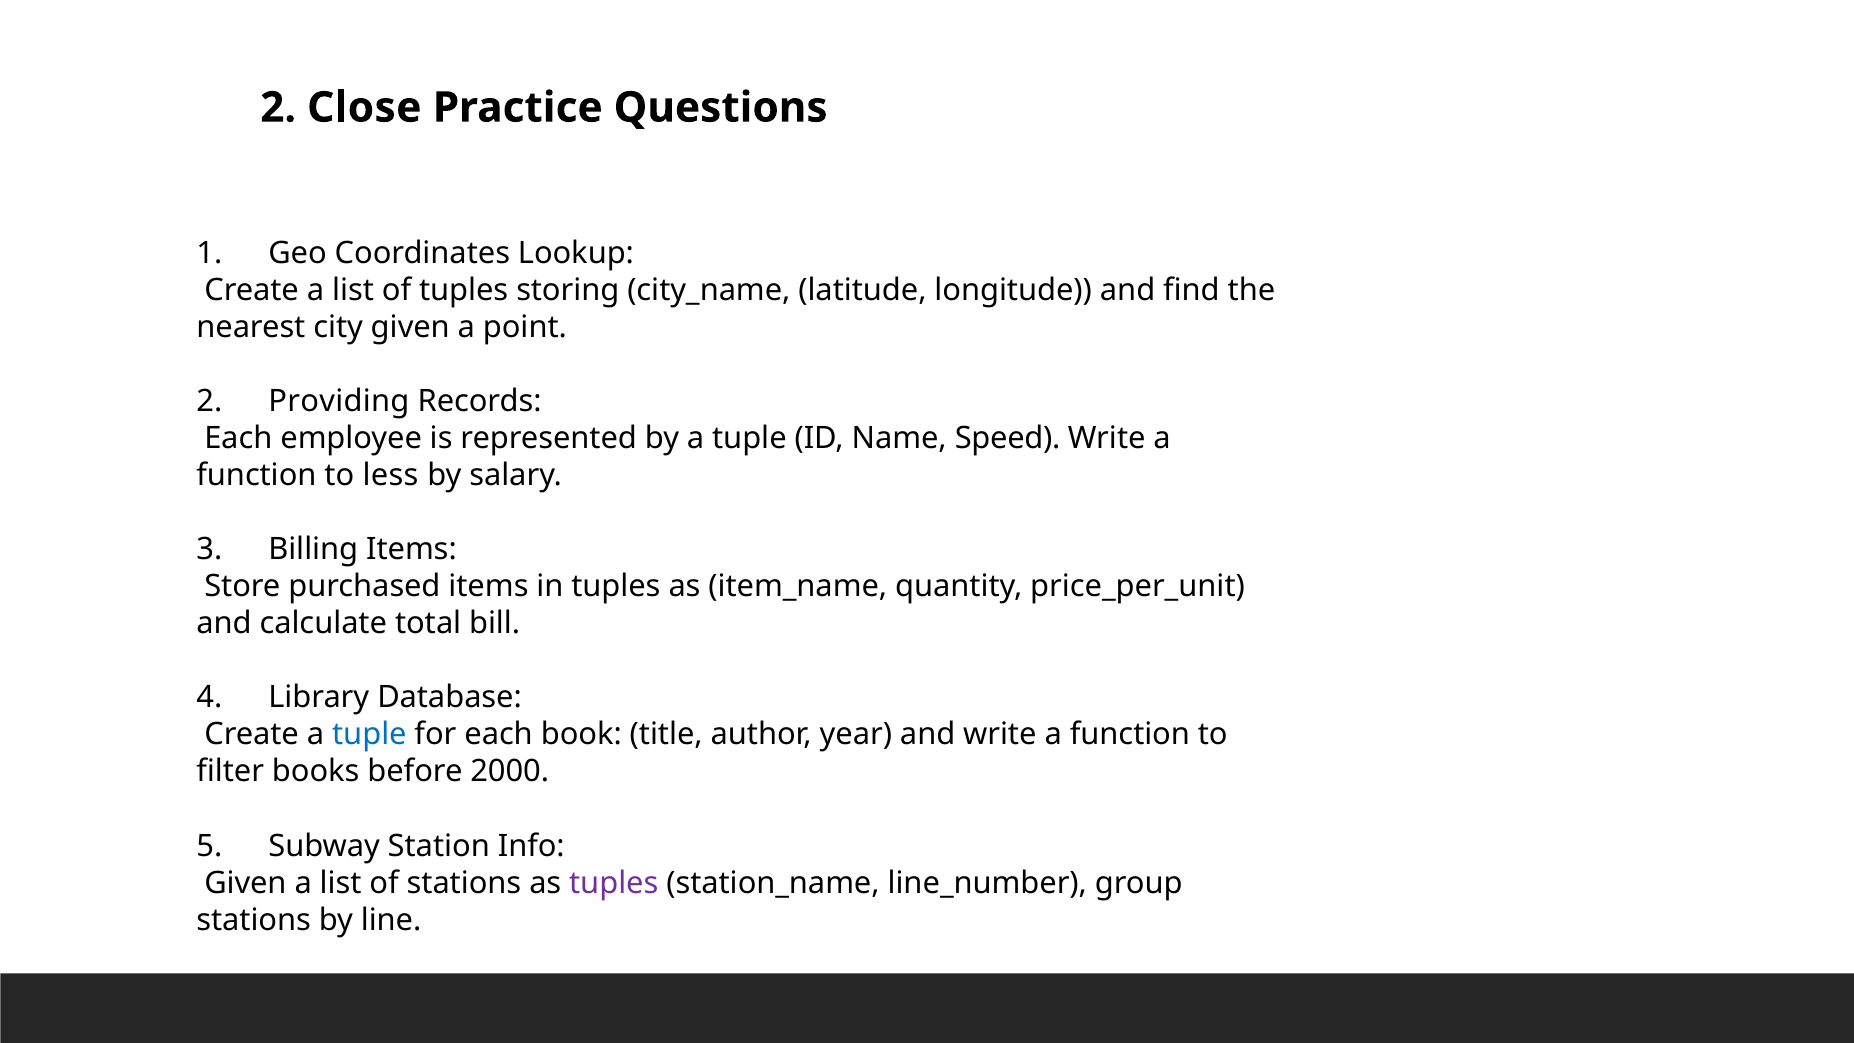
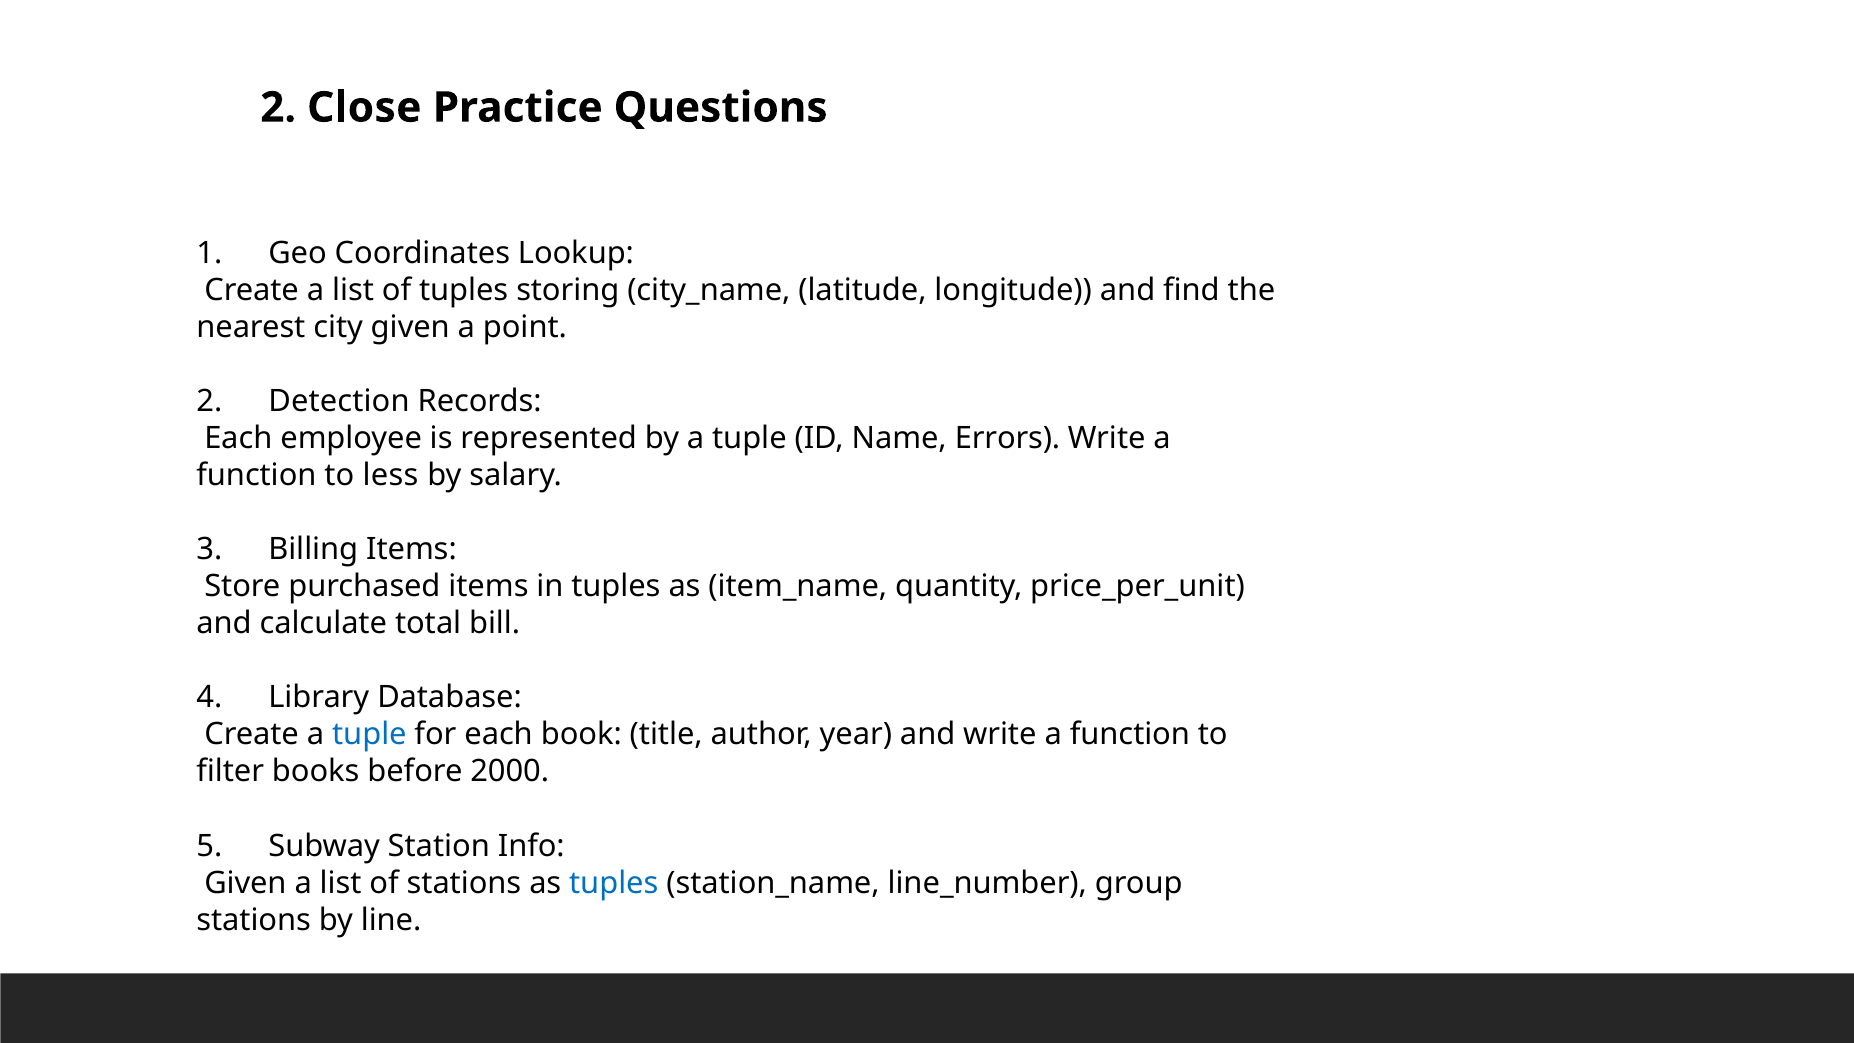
Providing: Providing -> Detection
Speed: Speed -> Errors
tuples at (614, 883) colour: purple -> blue
